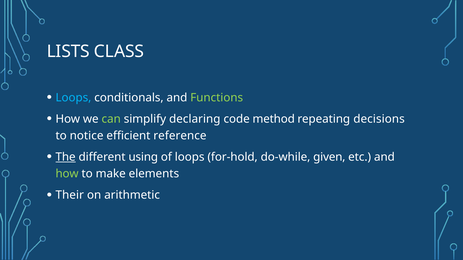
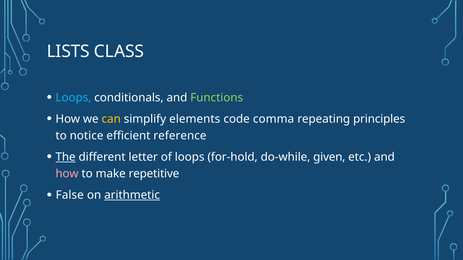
can colour: light green -> yellow
declaring: declaring -> elements
method: method -> comma
decisions: decisions -> principles
using: using -> letter
how at (67, 174) colour: light green -> pink
elements: elements -> repetitive
Their: Their -> False
arithmetic underline: none -> present
